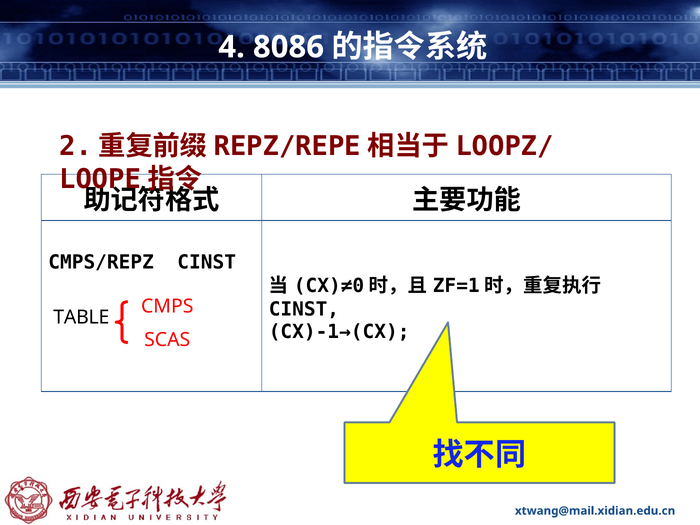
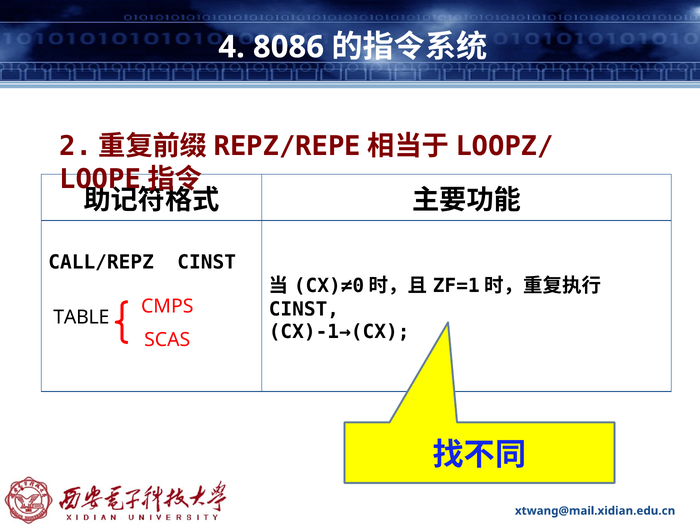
CMPS/REPZ: CMPS/REPZ -> CALL/REPZ
